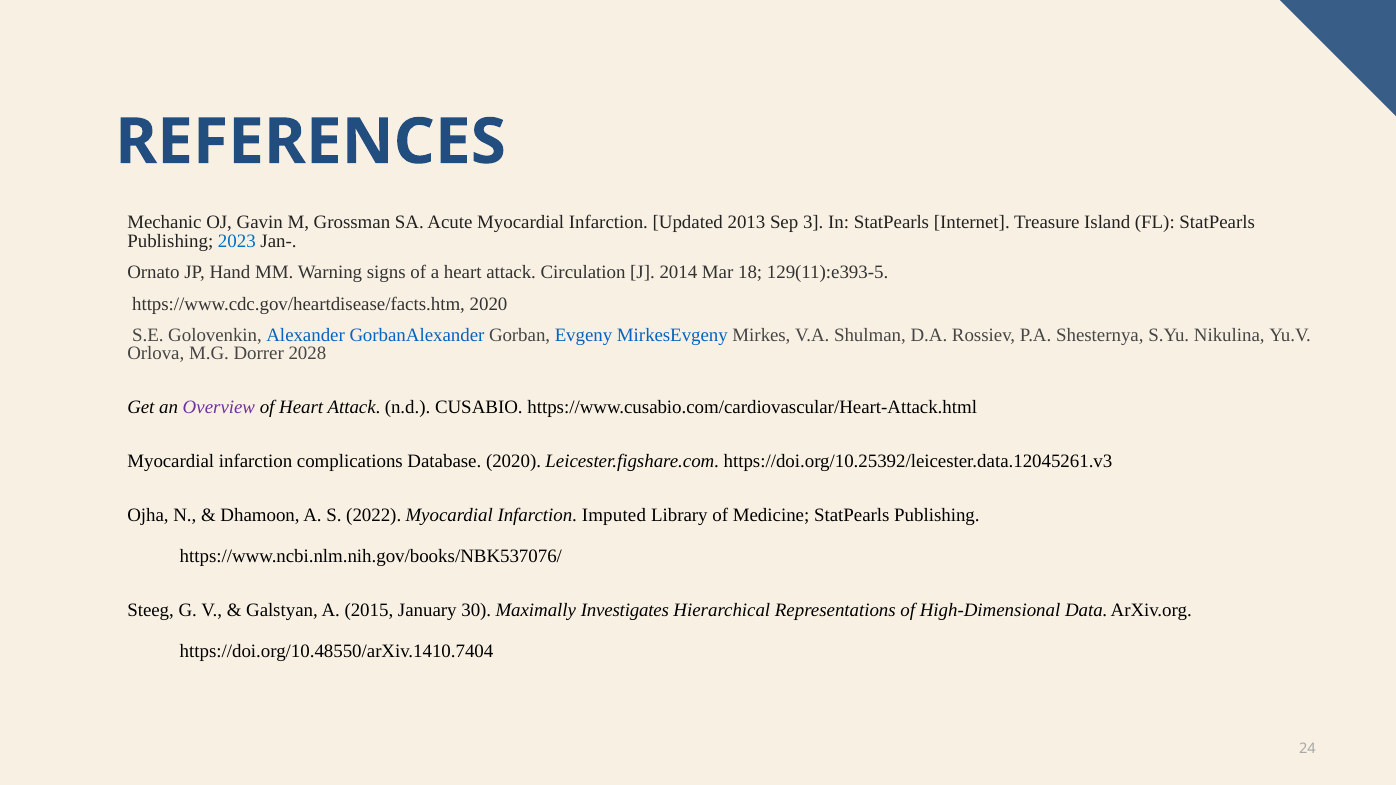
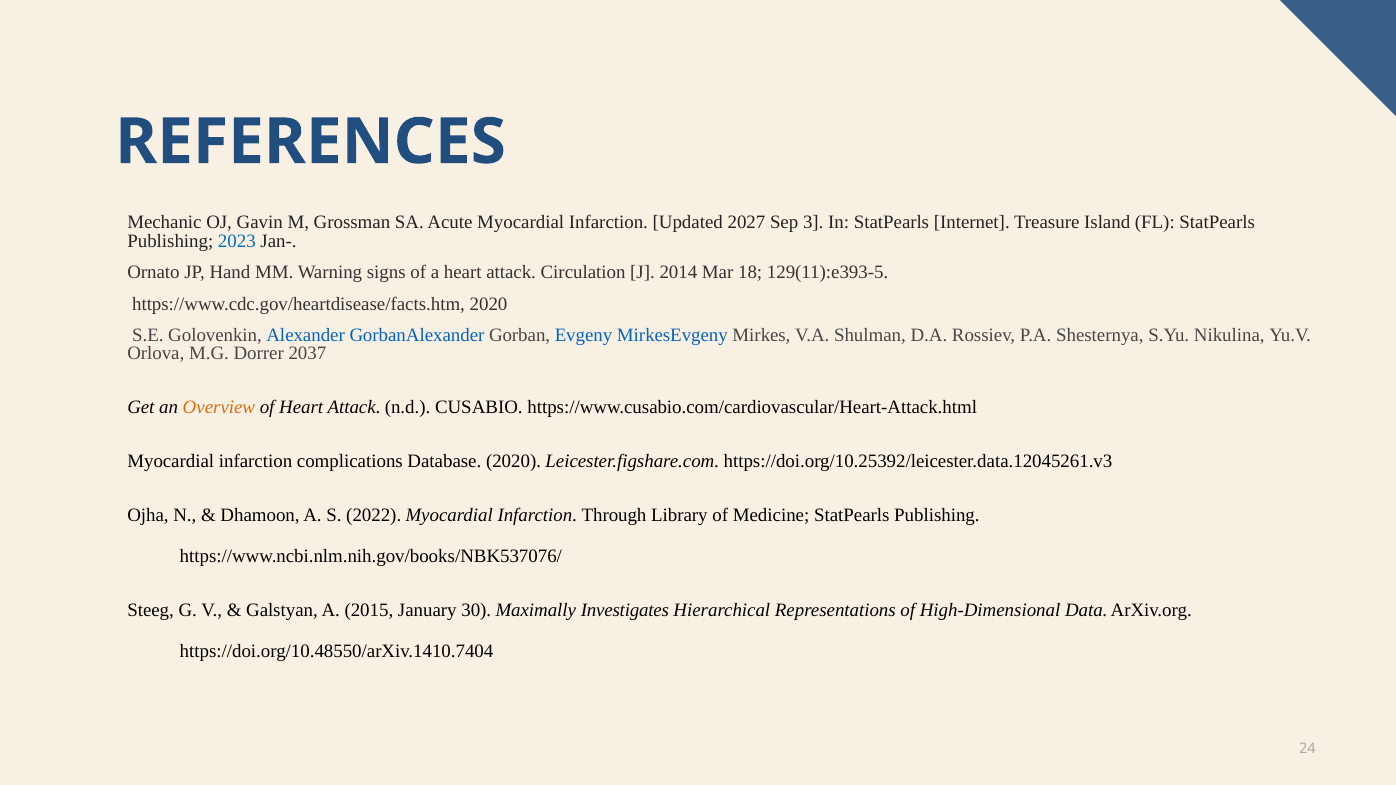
2013: 2013 -> 2027
2028: 2028 -> 2037
Overview colour: purple -> orange
Imputed: Imputed -> Through
